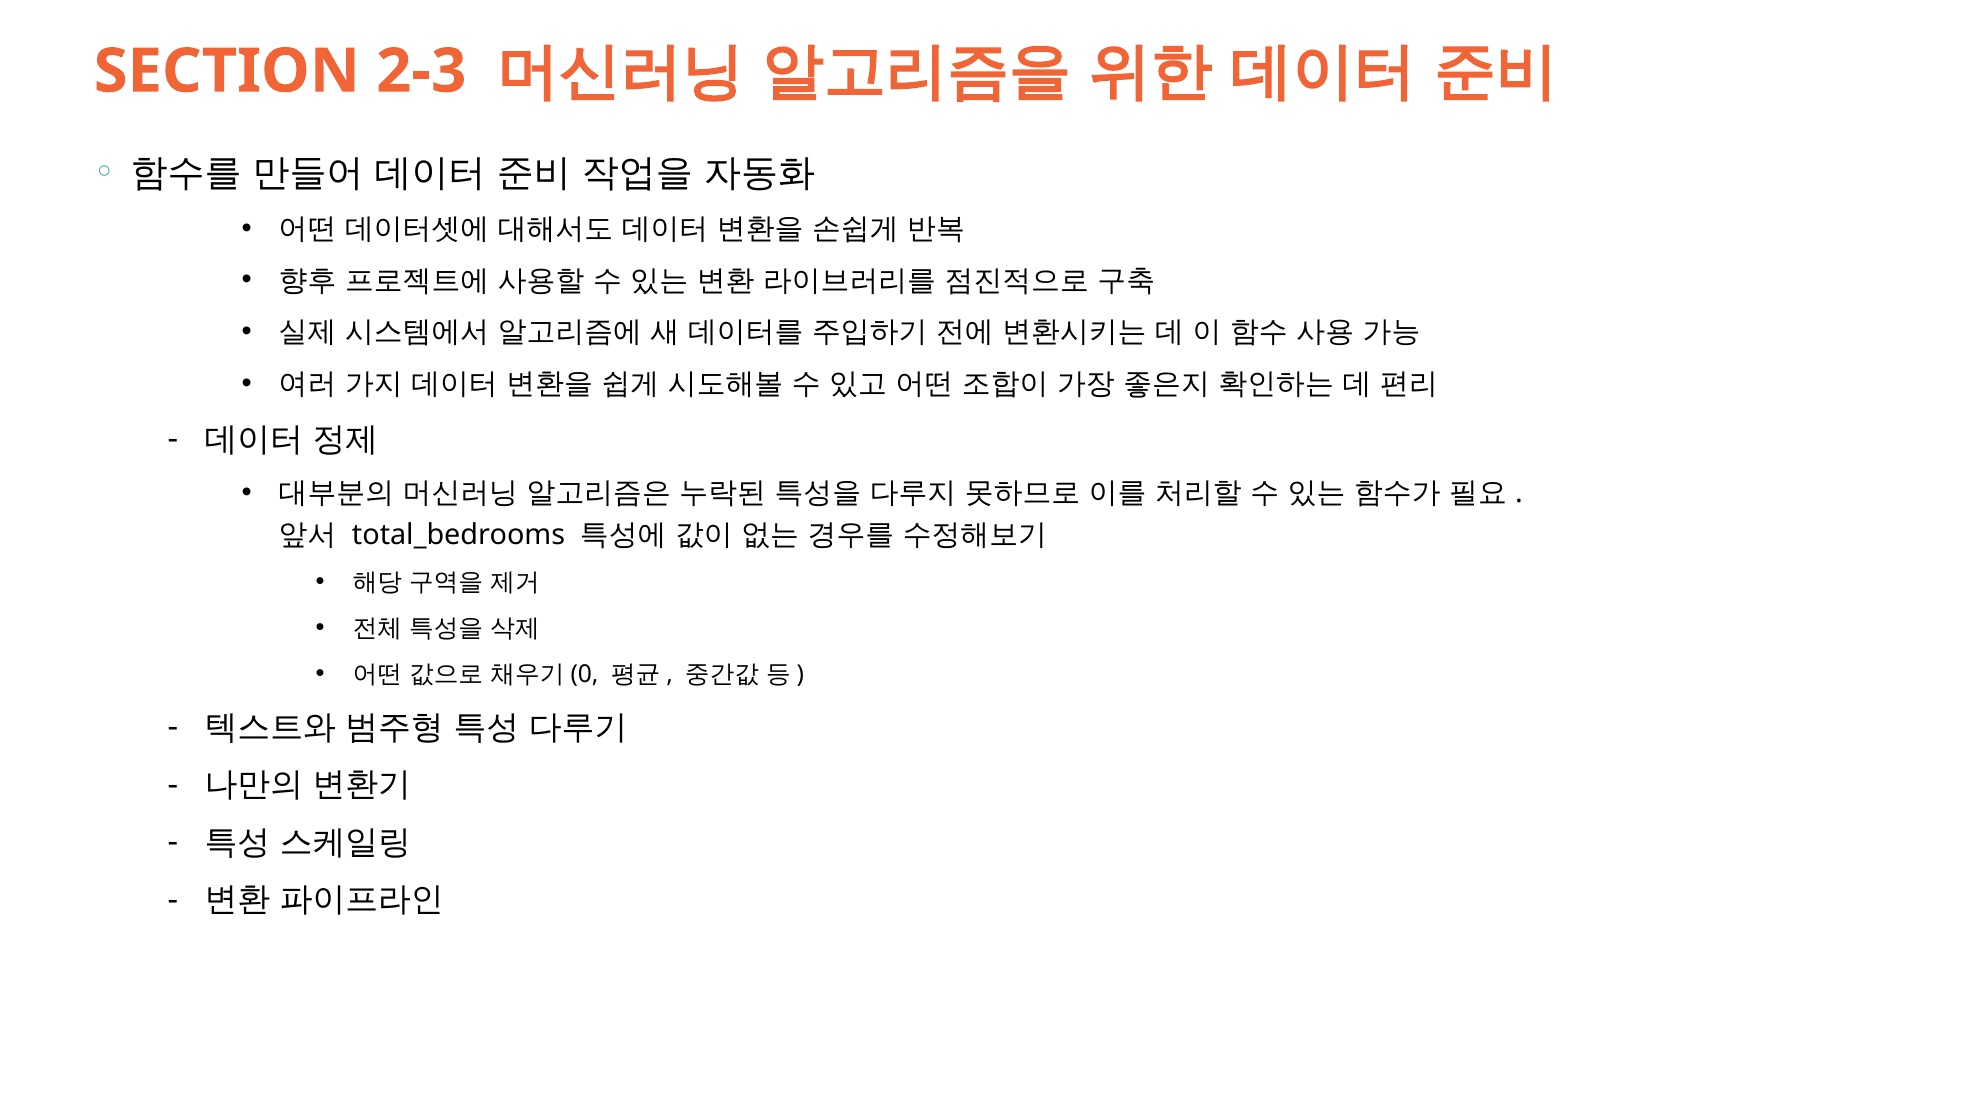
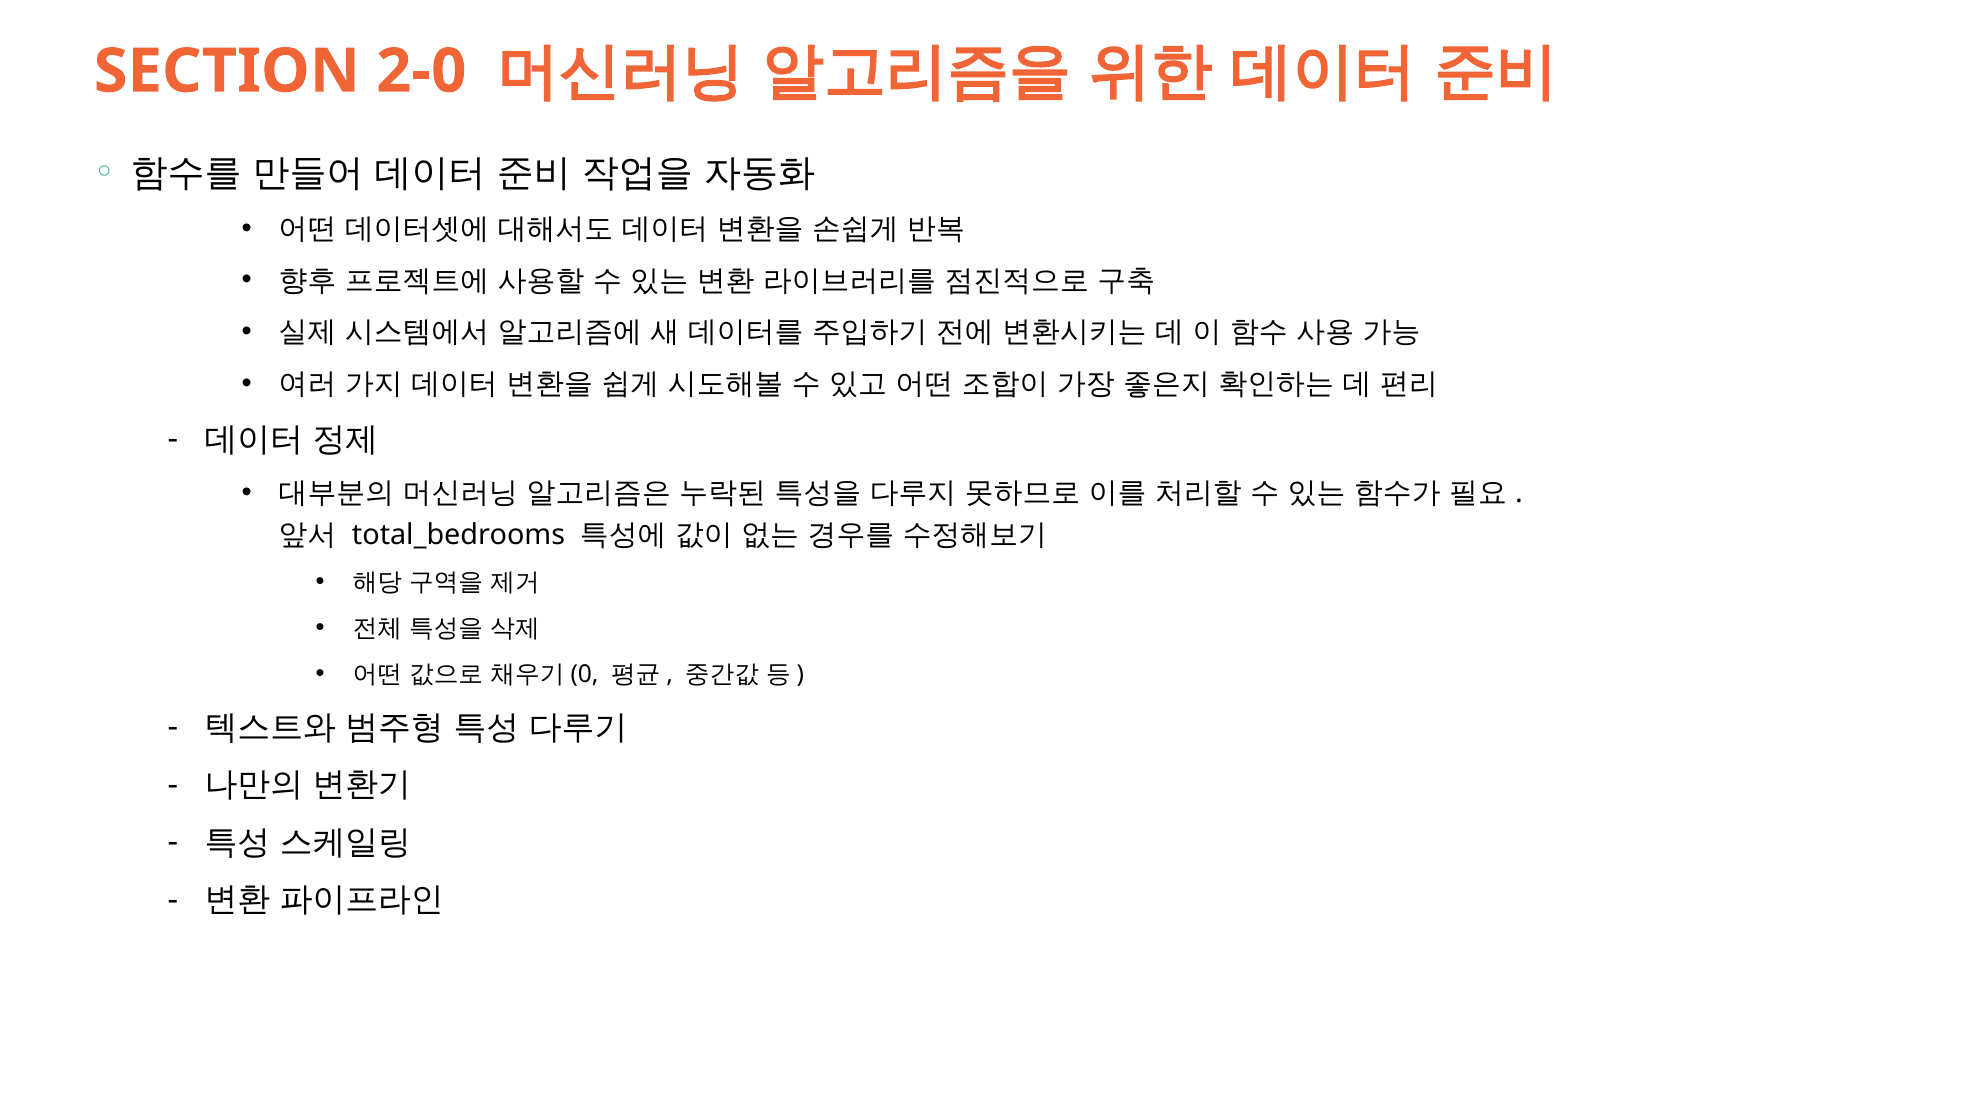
2-3: 2-3 -> 2-0
